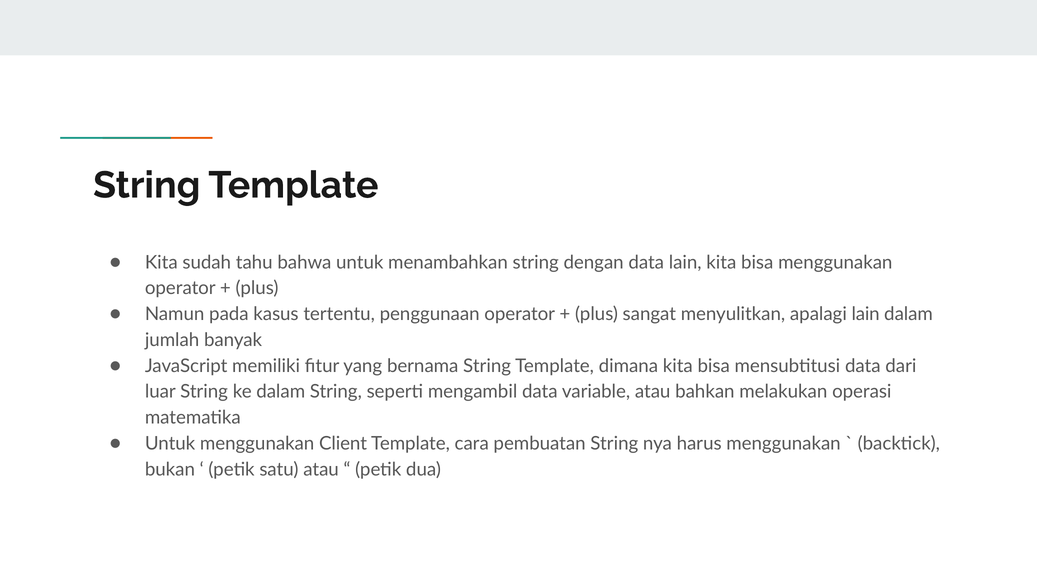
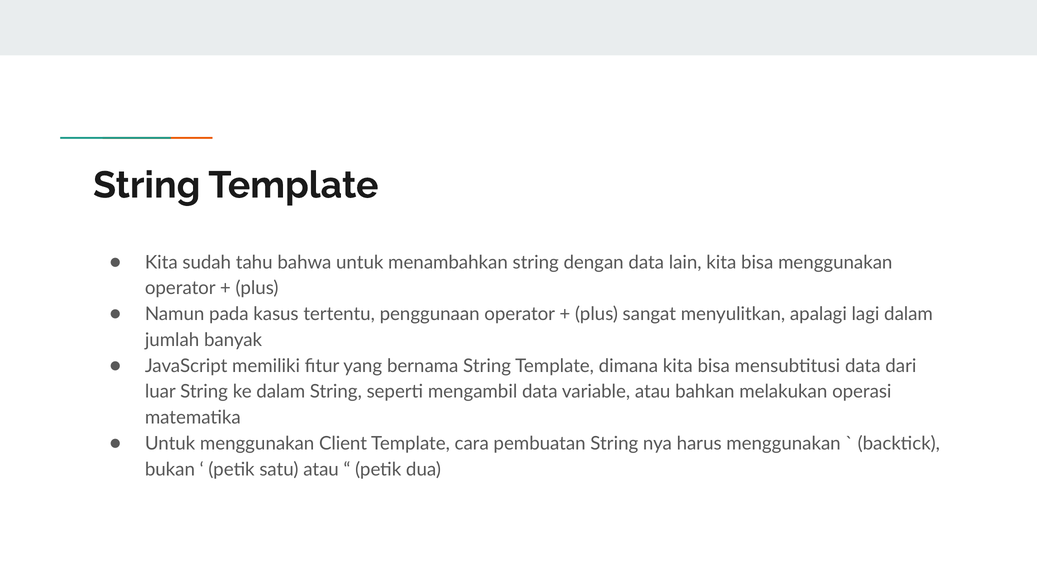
apalagi lain: lain -> lagi
